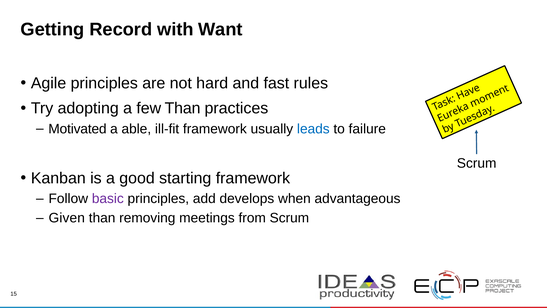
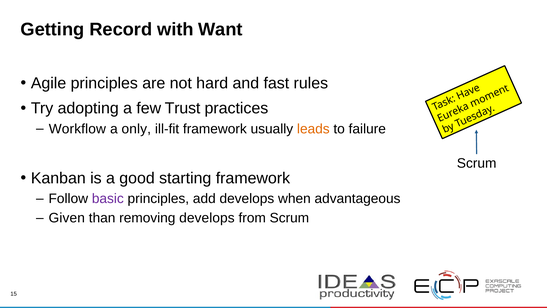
few Than: Than -> Trust
Motivated: Motivated -> Workflow
able: able -> only
leads colour: blue -> orange
removing meetings: meetings -> develops
